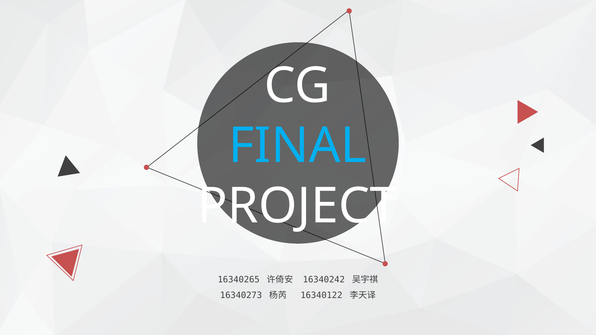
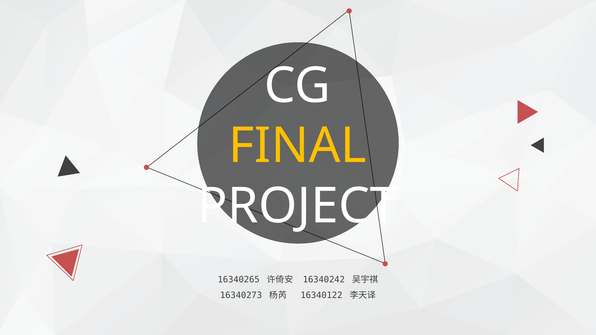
FINAL colour: light blue -> yellow
